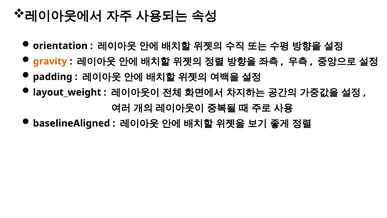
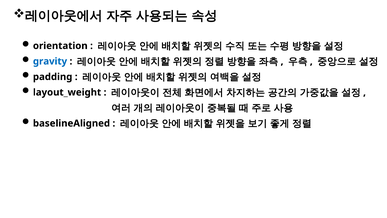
gravity colour: orange -> blue
